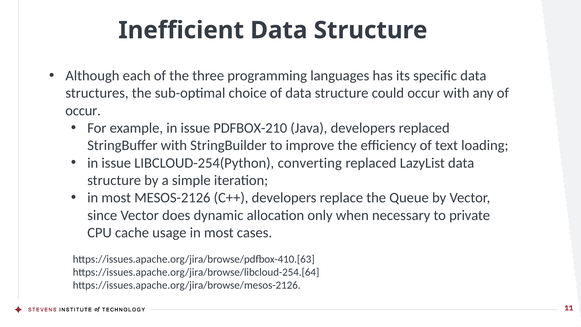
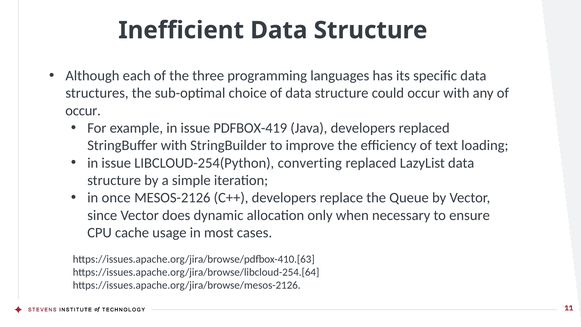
PDFBOX-210: PDFBOX-210 -> PDFBOX-419
most at (116, 198): most -> once
private: private -> ensure
